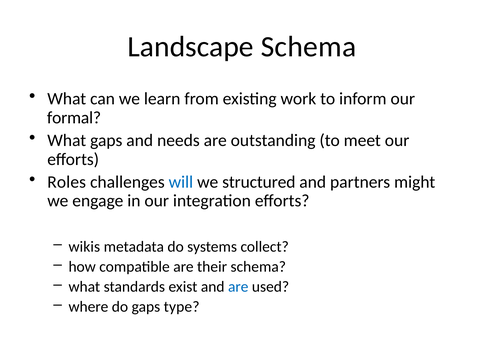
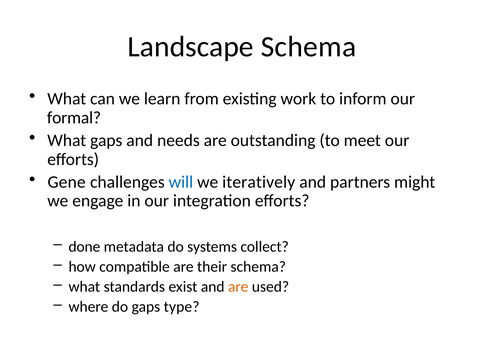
Roles: Roles -> Gene
structured: structured -> iteratively
wikis: wikis -> done
are at (238, 287) colour: blue -> orange
